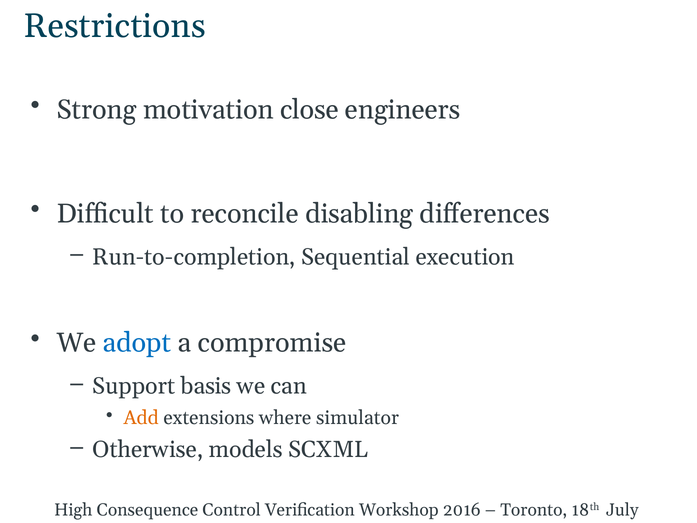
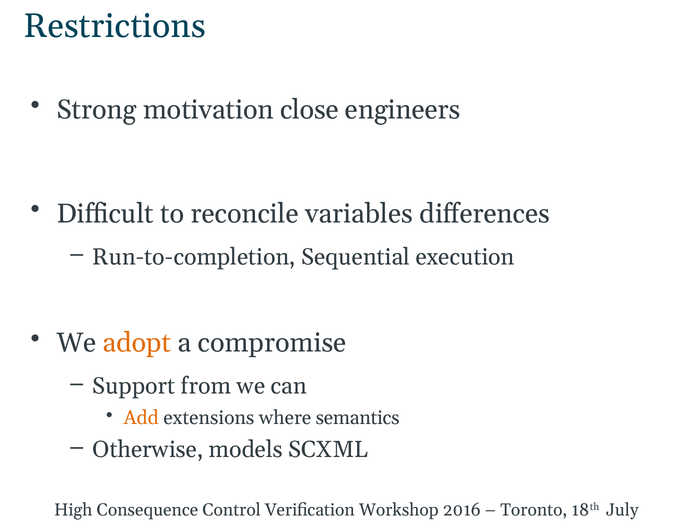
disabling: disabling -> variables
adopt colour: blue -> orange
basis: basis -> from
simulator: simulator -> semantics
